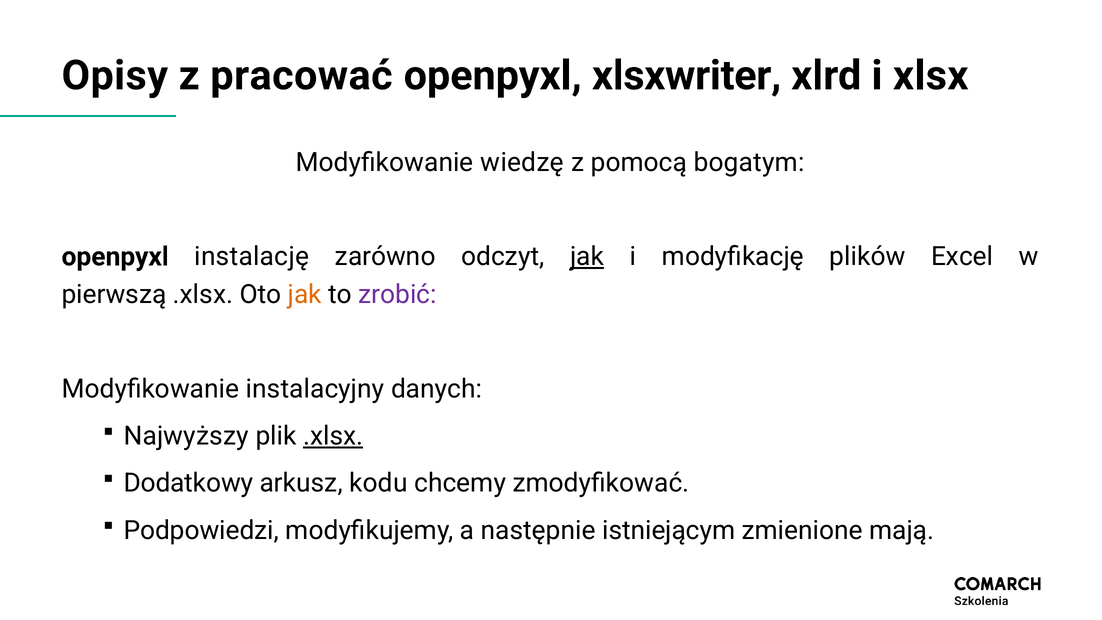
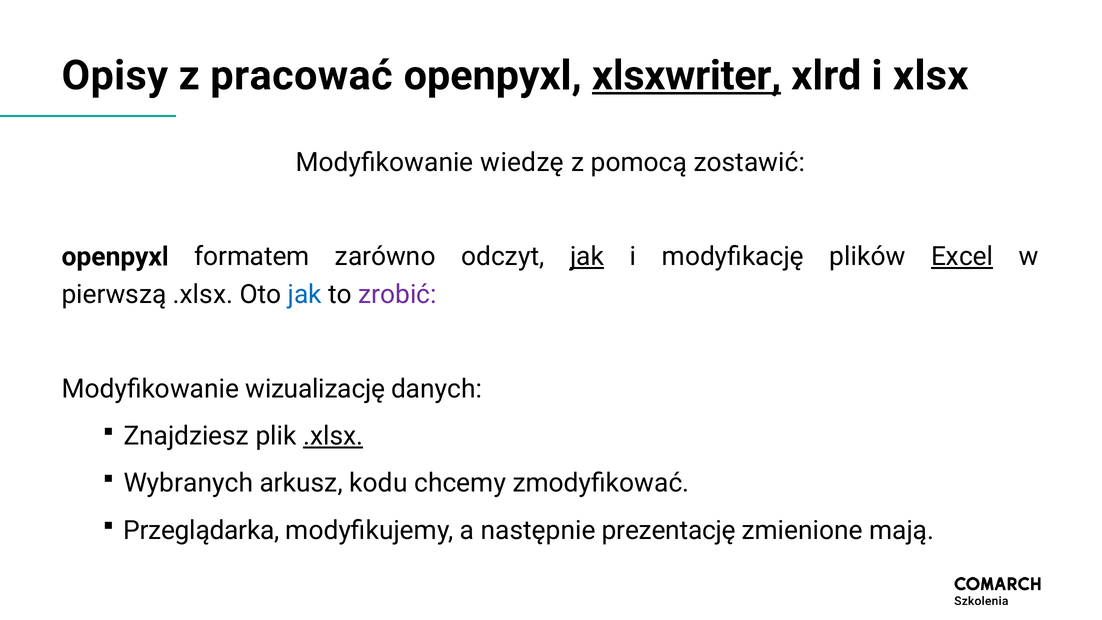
xlsxwriter underline: none -> present
bogatym: bogatym -> zostawić
instalację: instalację -> formatem
Excel underline: none -> present
jak at (305, 295) colour: orange -> blue
instalacyjny: instalacyjny -> wizualizację
Najwyższy: Najwyższy -> Znajdziesz
Dodatkowy: Dodatkowy -> Wybranych
Podpowiedzi: Podpowiedzi -> Przeglądarka
istniejącym: istniejącym -> prezentację
